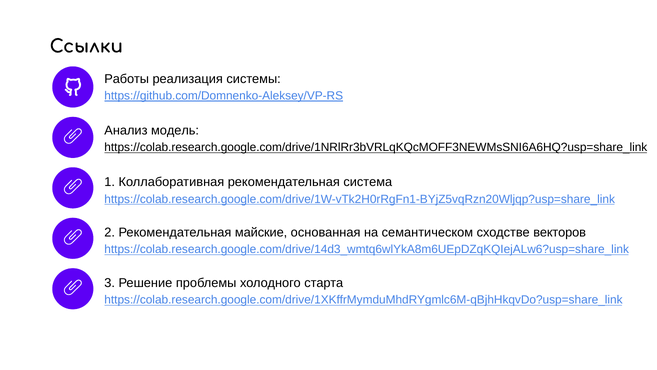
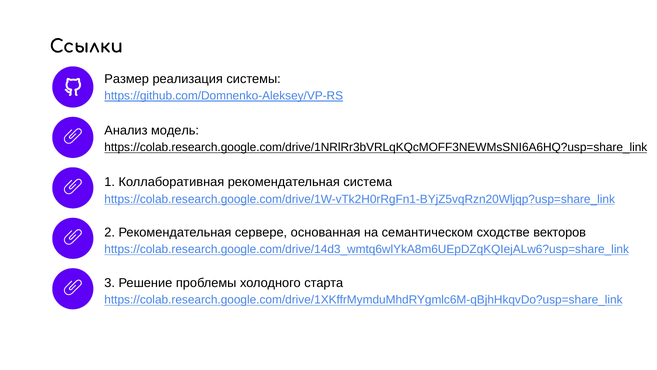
Работы: Работы -> Размер
майские: майские -> сервере
